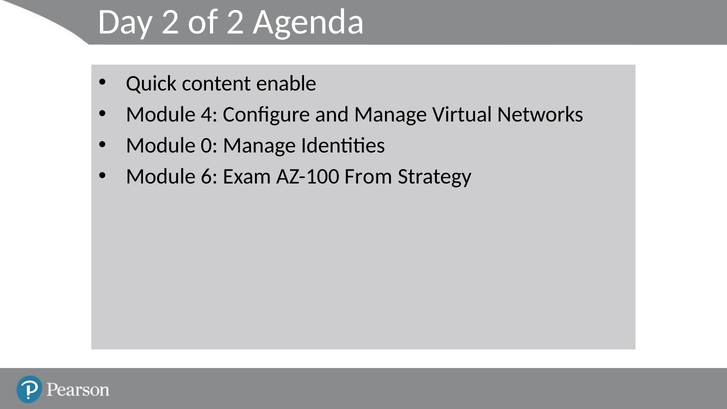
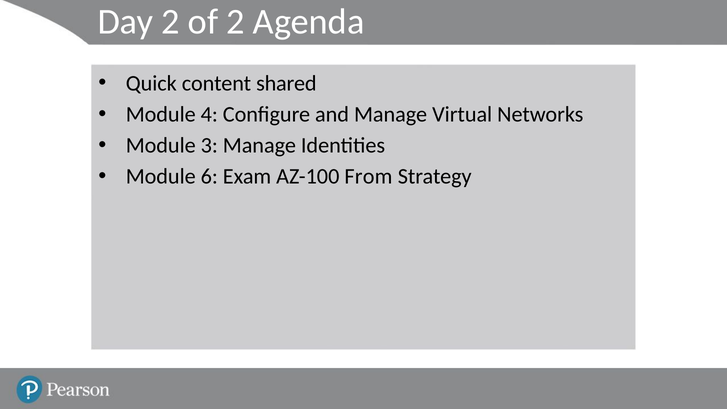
enable: enable -> shared
0: 0 -> 3
